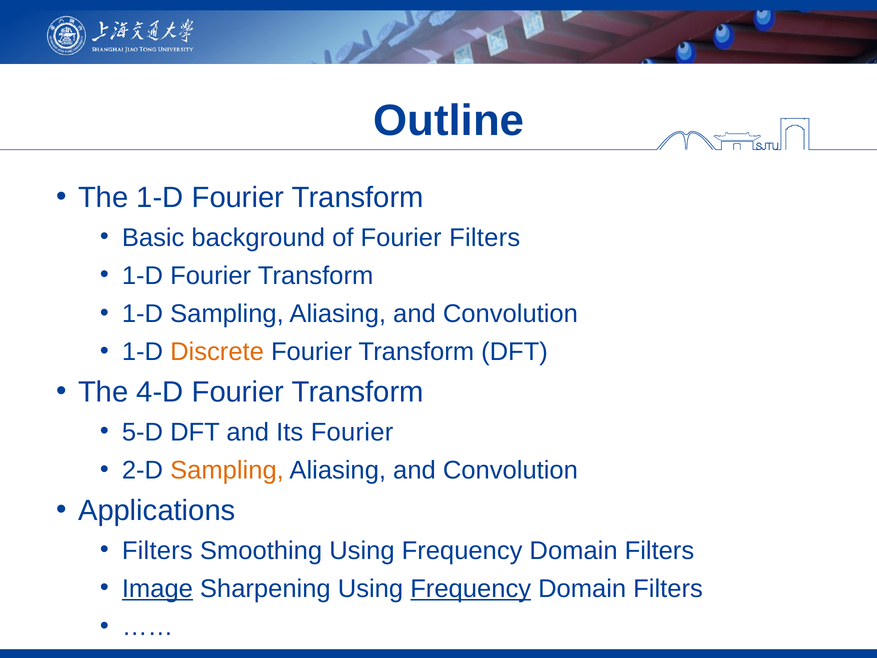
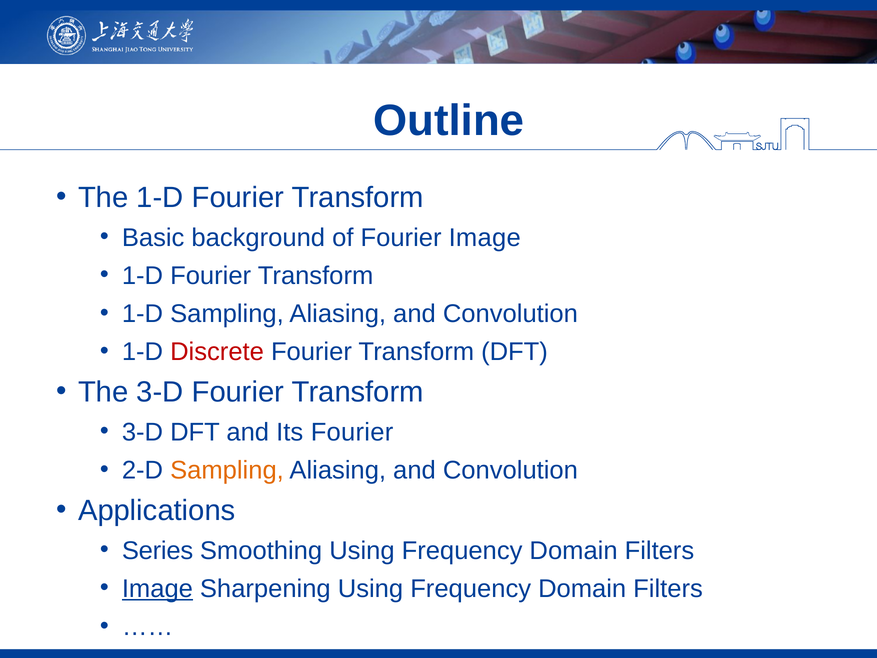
Fourier Filters: Filters -> Image
Discrete colour: orange -> red
The 4-D: 4-D -> 3-D
5-D at (142, 432): 5-D -> 3-D
Filters at (157, 550): Filters -> Series
Frequency at (471, 588) underline: present -> none
